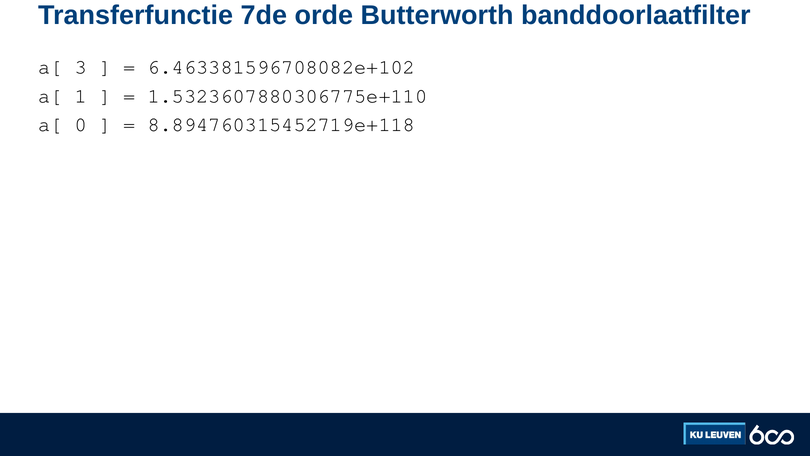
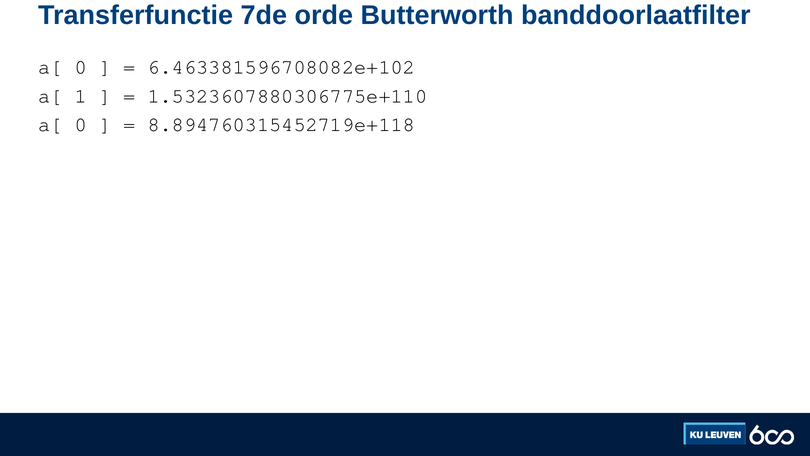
3 at (81, 67): 3 -> 0
